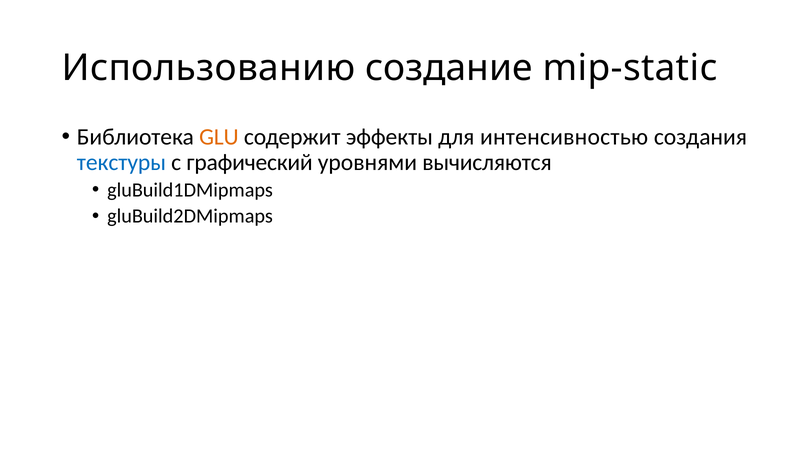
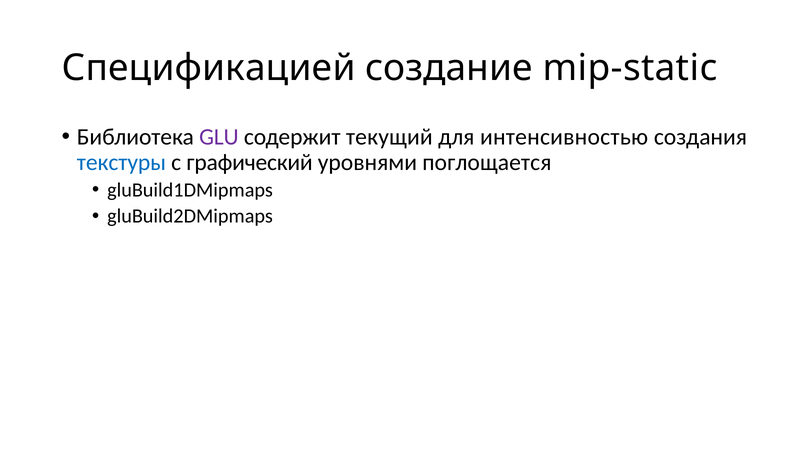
Использованию: Использованию -> Спецификацией
GLU colour: orange -> purple
эффекты: эффекты -> текущий
вычисляются: вычисляются -> поглощается
